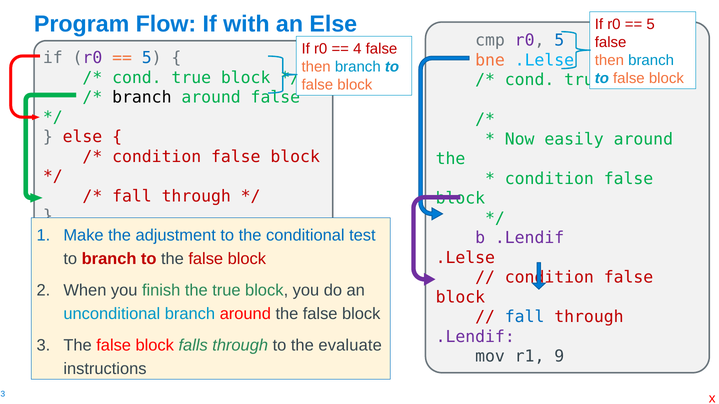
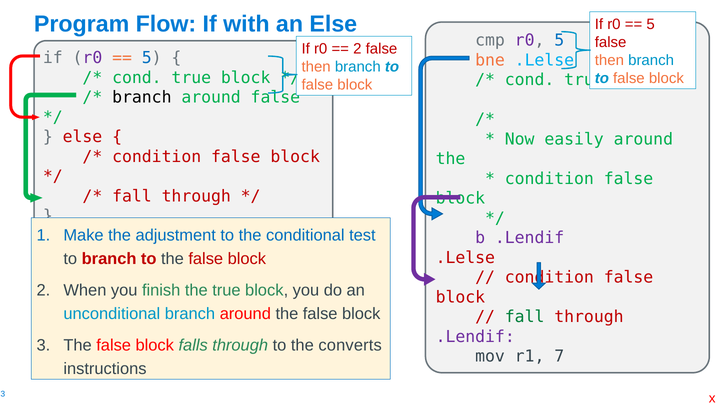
4 at (357, 49): 4 -> 2
fall at (525, 317) colour: blue -> green
evaluate: evaluate -> converts
9: 9 -> 7
